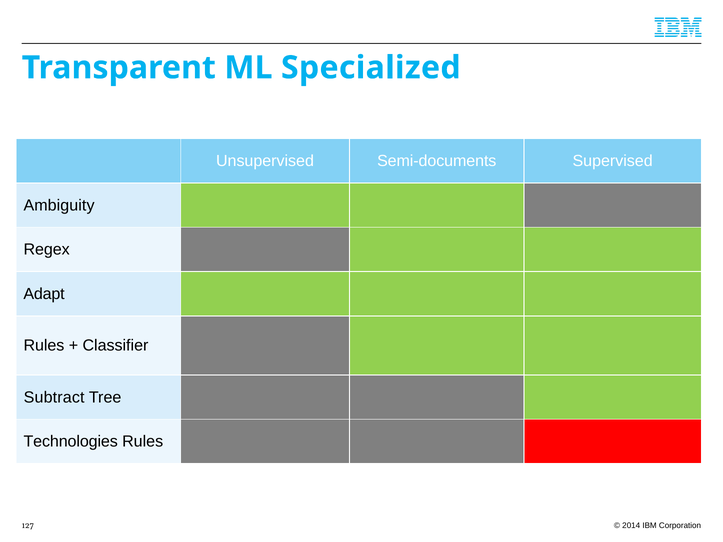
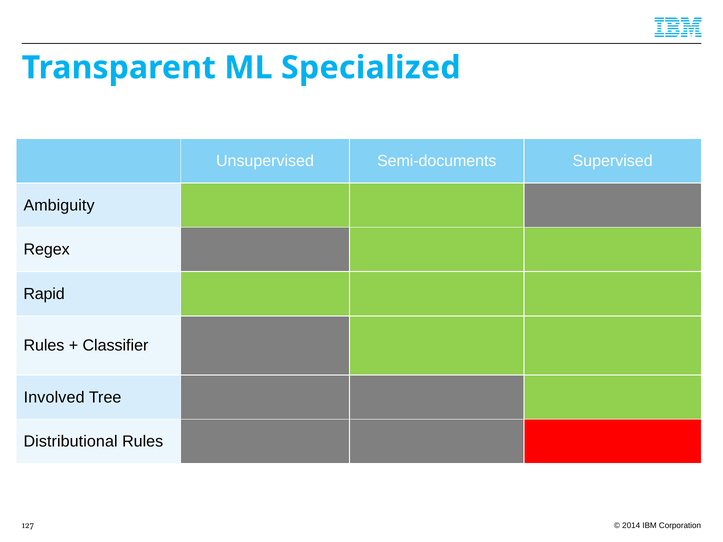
Adapt: Adapt -> Rapid
Subtract: Subtract -> Involved
Technologies: Technologies -> Distributional
